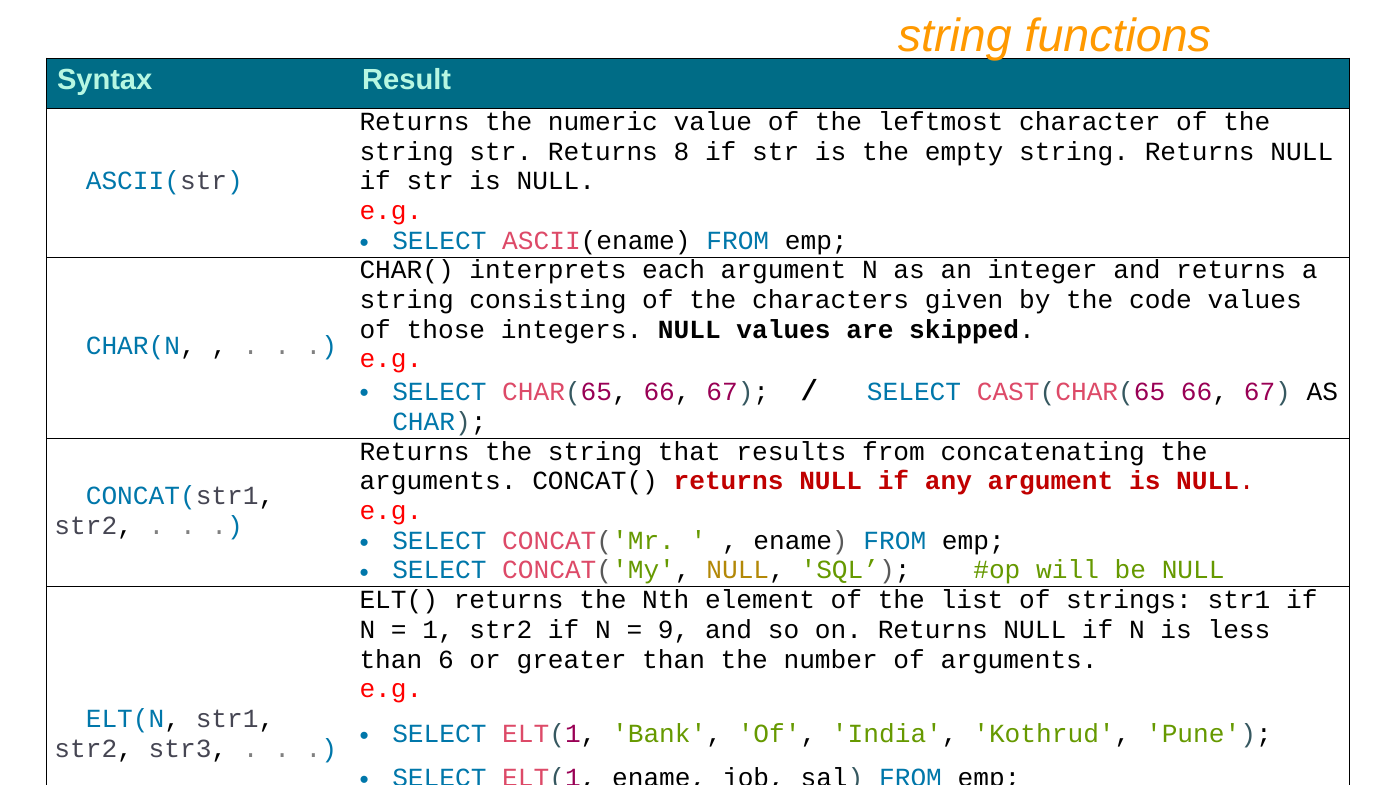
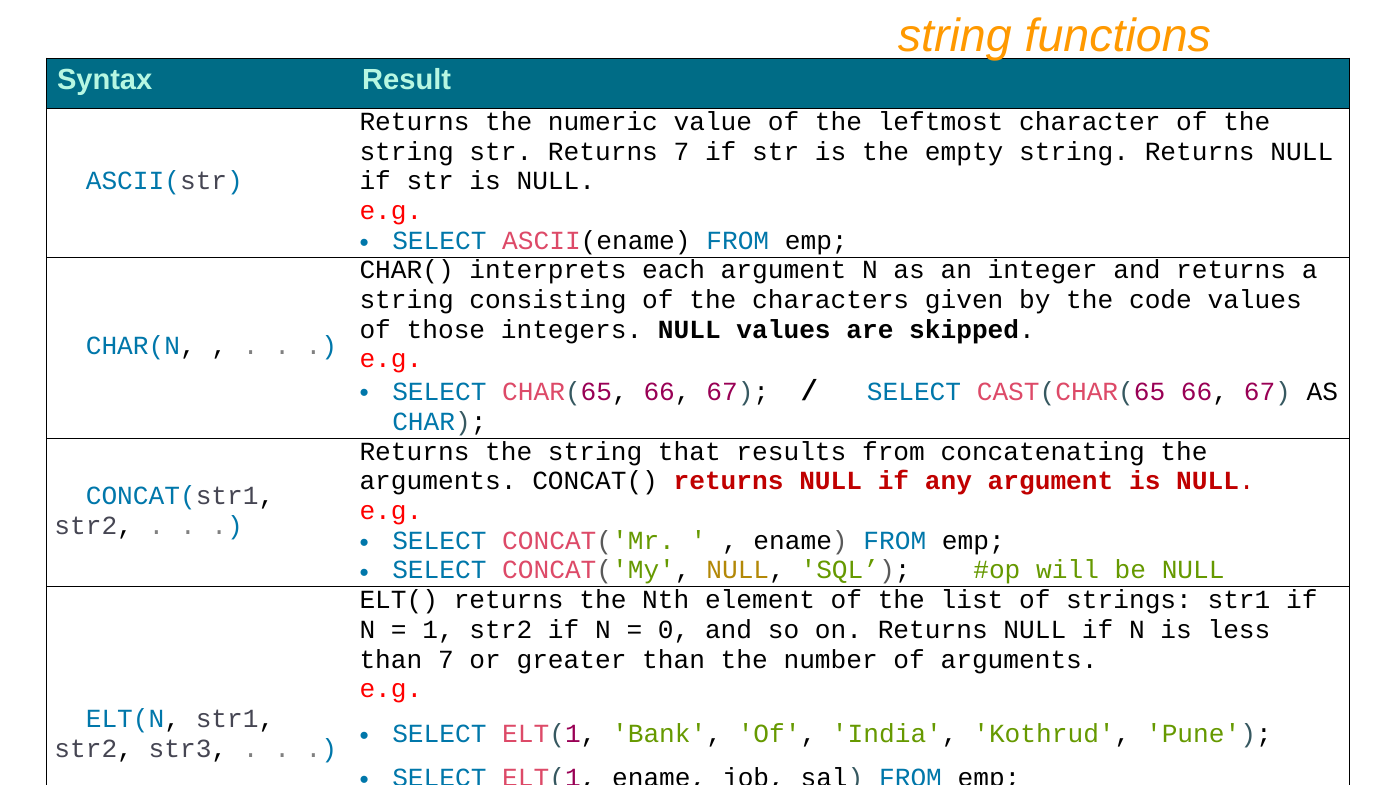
Returns 8: 8 -> 7
9: 9 -> 0
than 6: 6 -> 7
